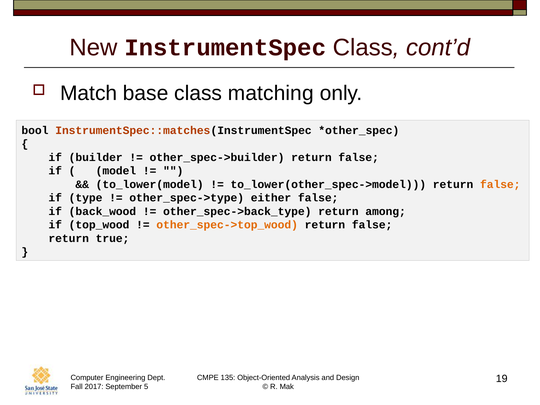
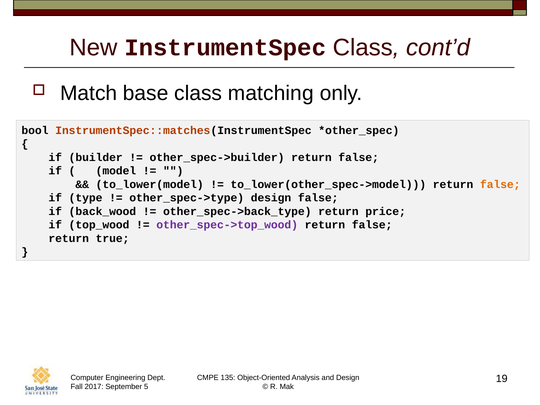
other_spec->type either: either -> design
among: among -> price
other_spec->top_wood colour: orange -> purple
